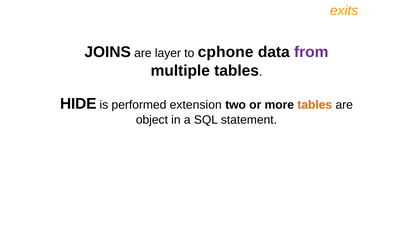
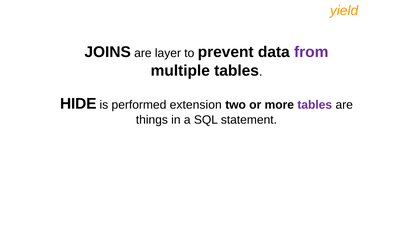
exits: exits -> yield
cphone: cphone -> prevent
tables at (315, 105) colour: orange -> purple
object: object -> things
